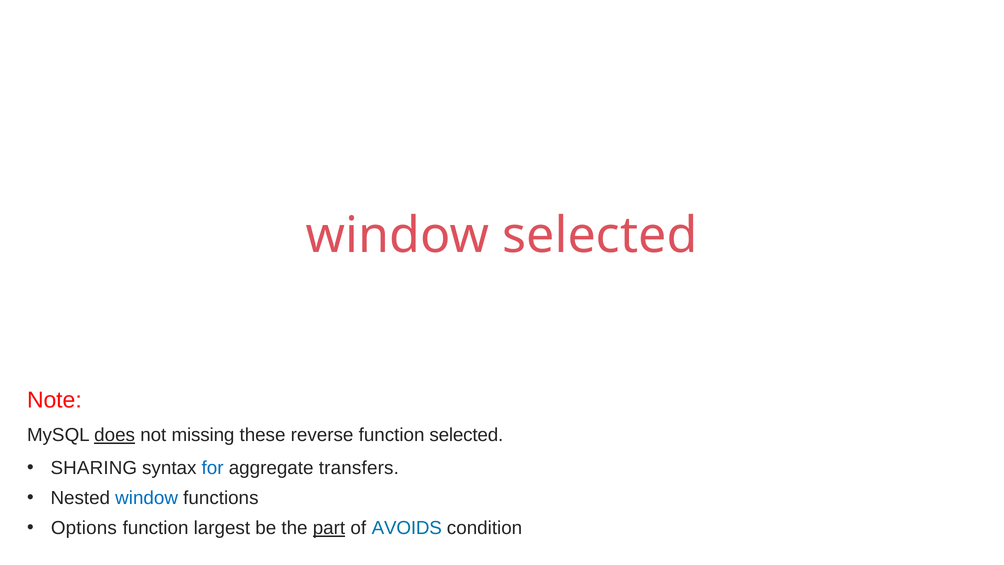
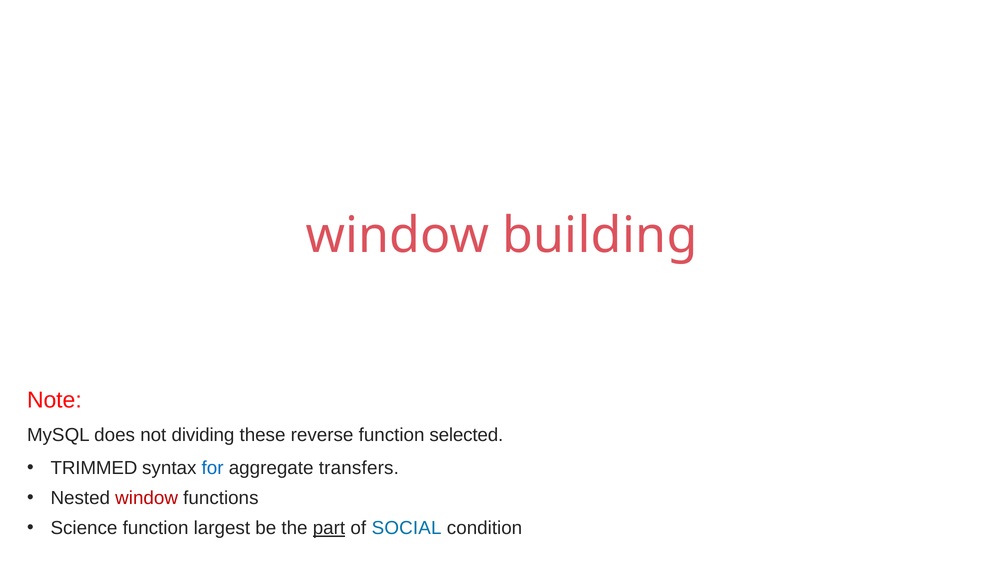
window selected: selected -> building
does underline: present -> none
missing: missing -> dividing
SHARING: SHARING -> TRIMMED
window at (147, 498) colour: blue -> red
Options: Options -> Science
AVOIDS: AVOIDS -> SOCIAL
